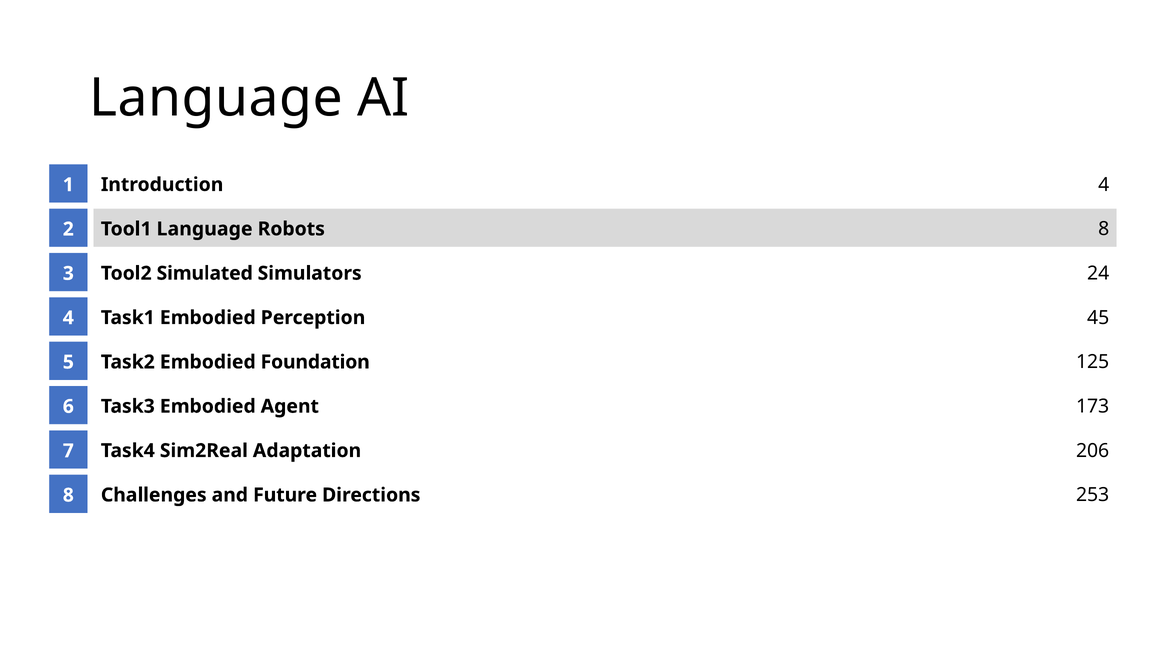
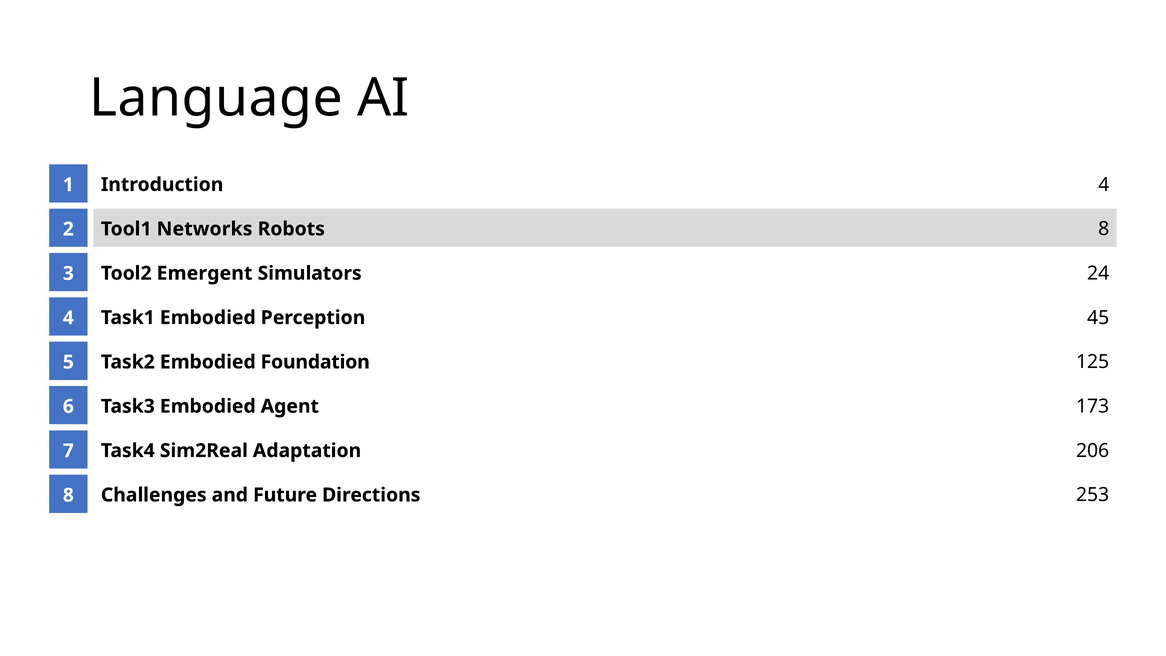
Tool1 Language: Language -> Networks
Simulated: Simulated -> Emergent
